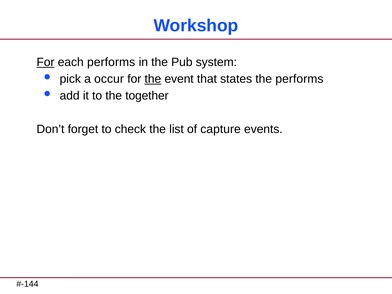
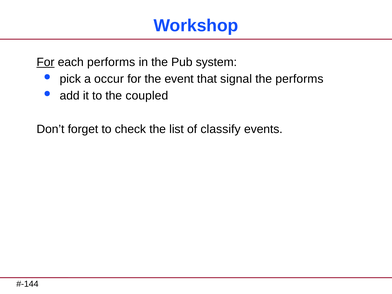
the at (153, 79) underline: present -> none
states: states -> signal
together: together -> coupled
capture: capture -> classify
